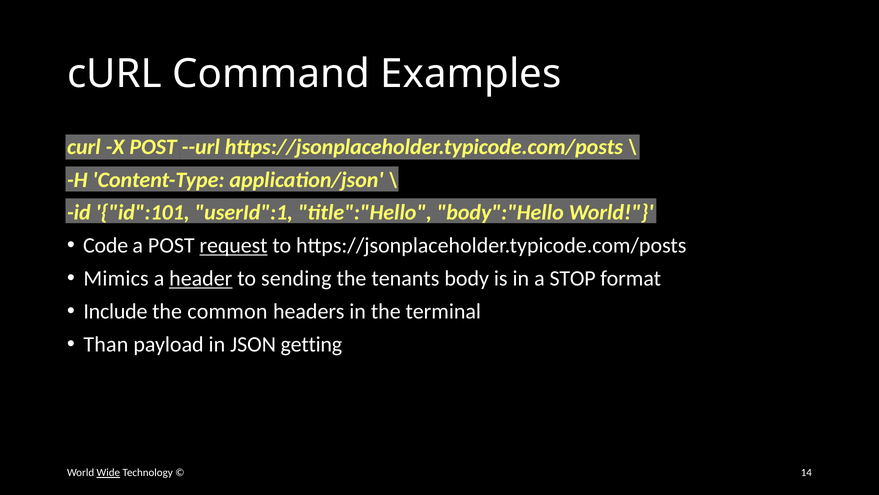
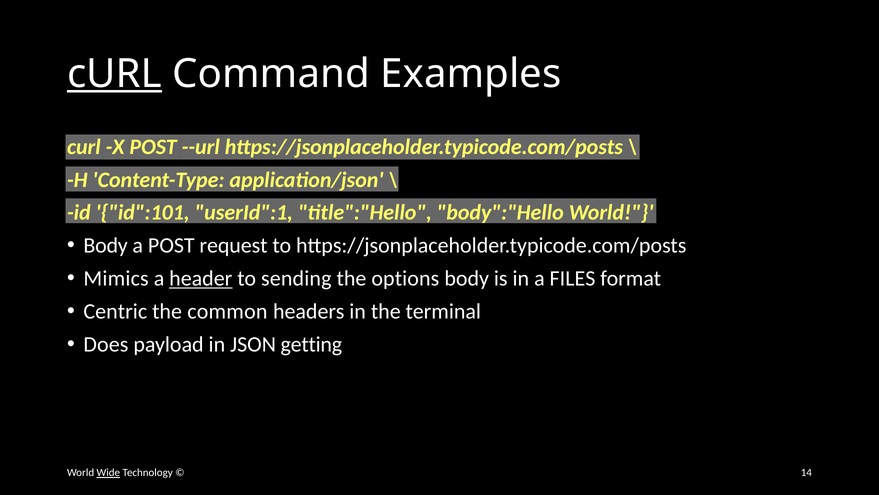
cURL at (114, 74) underline: none -> present
Code at (106, 245): Code -> Body
request underline: present -> none
tenants: tenants -> options
STOP: STOP -> FILES
Include: Include -> Centric
Than: Than -> Does
